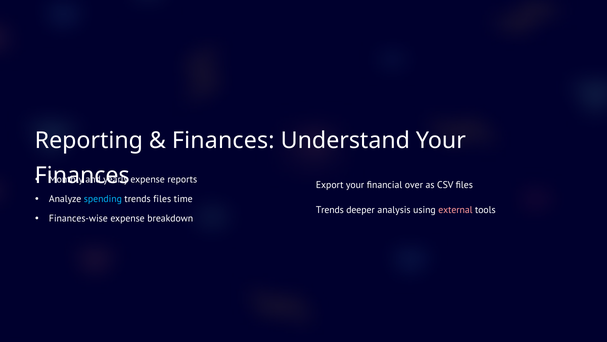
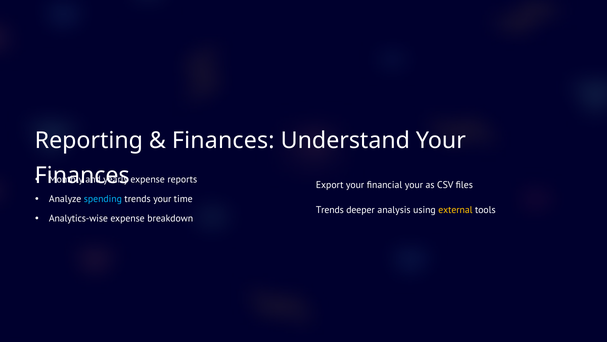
financial over: over -> your
trends files: files -> your
external colour: pink -> yellow
Finances-wise: Finances-wise -> Analytics-wise
